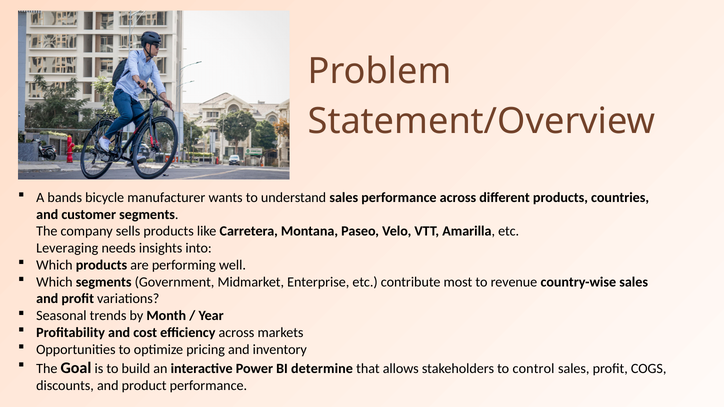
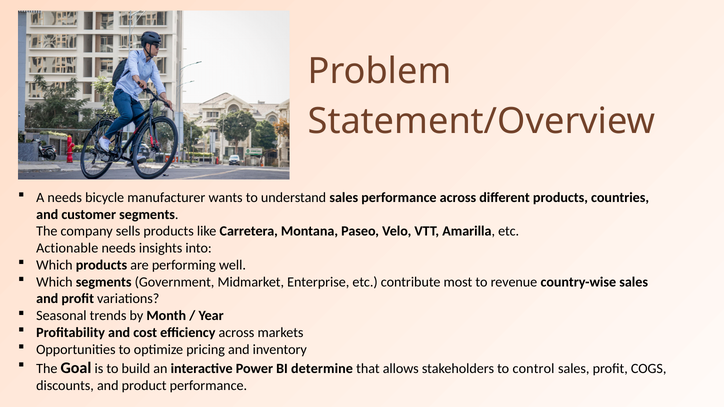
A bands: bands -> needs
Leveraging: Leveraging -> Actionable
